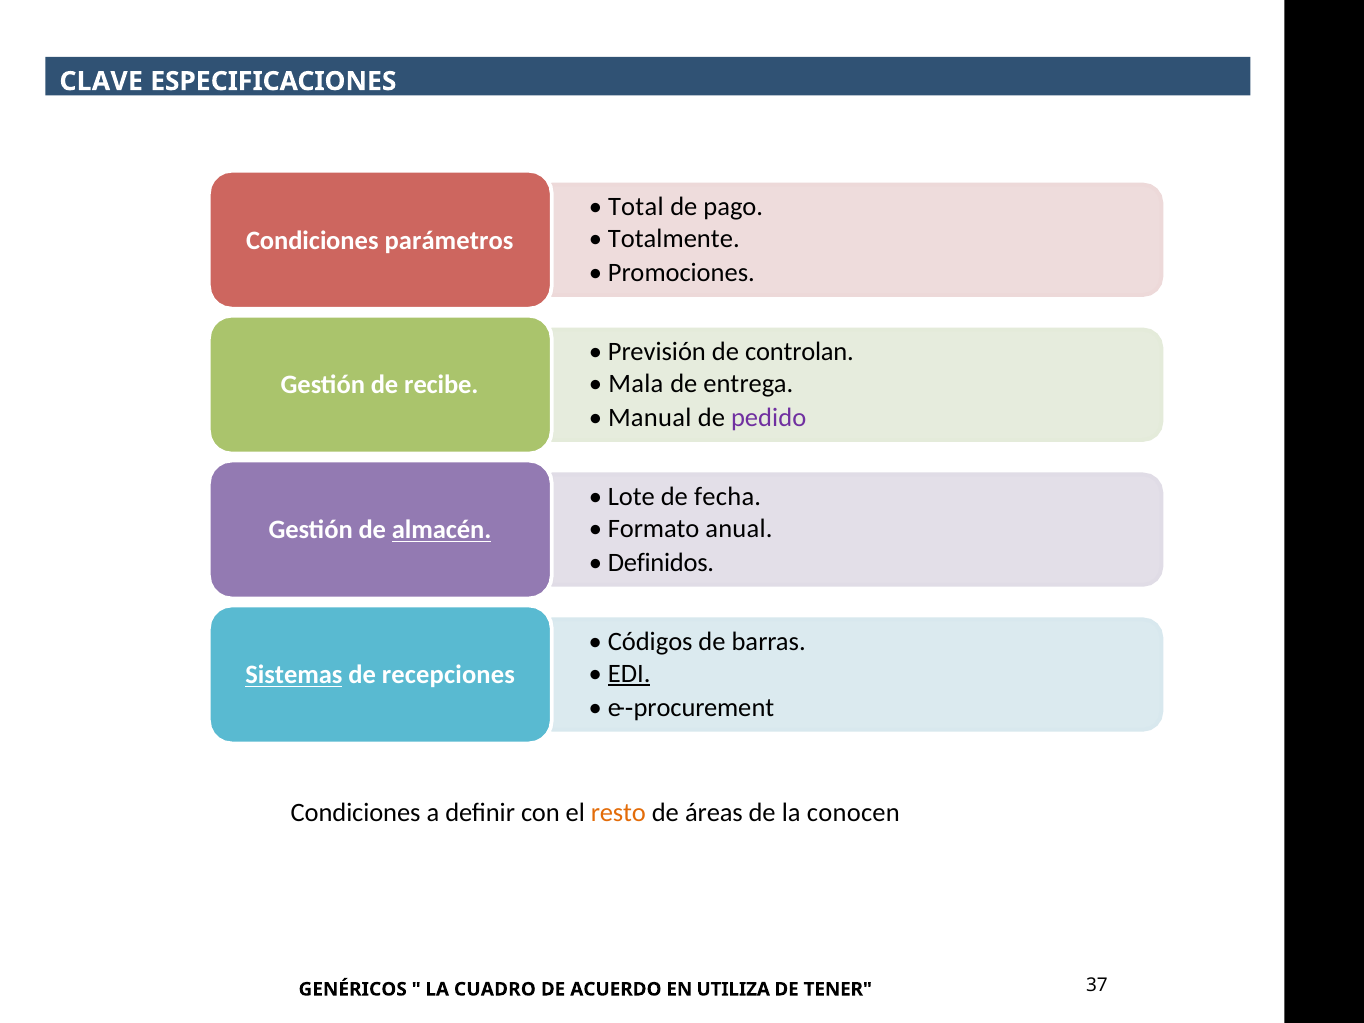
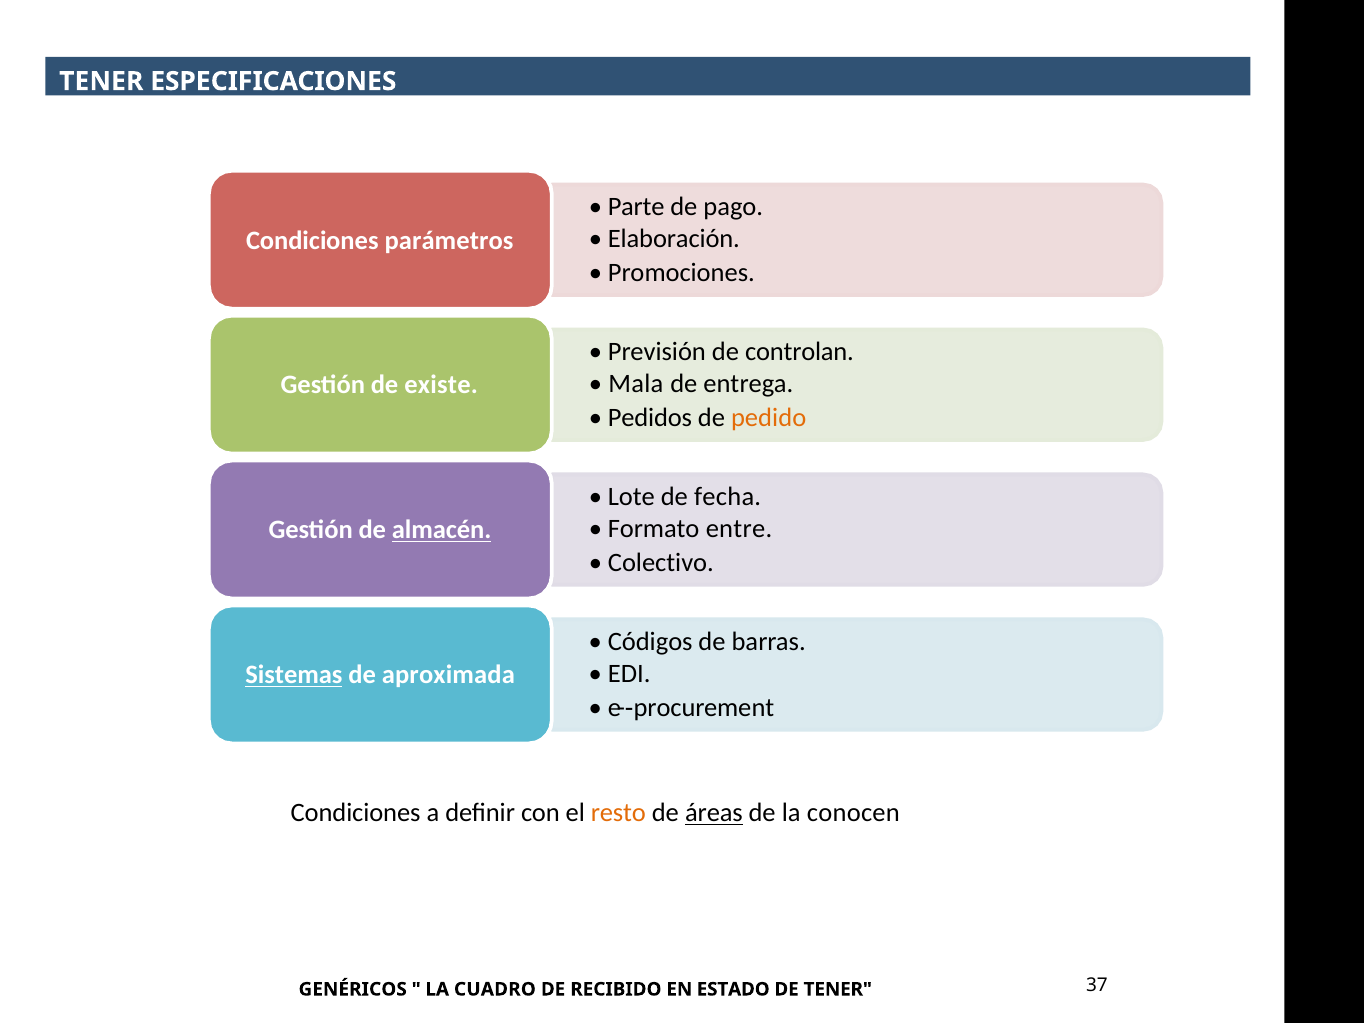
CLAVE at (101, 81): CLAVE -> TENER
Total: Total -> Parte
Totalmente: Totalmente -> Elaboración
recibe: recibe -> existe
Manual: Manual -> Pedidos
pedido colour: purple -> orange
anual: anual -> entre
Definidos: Definidos -> Colectivo
EDI underline: present -> none
recepciones: recepciones -> aproximada
áreas underline: none -> present
ACUERDO: ACUERDO -> RECIBIDO
UTILIZA: UTILIZA -> ESTADO
